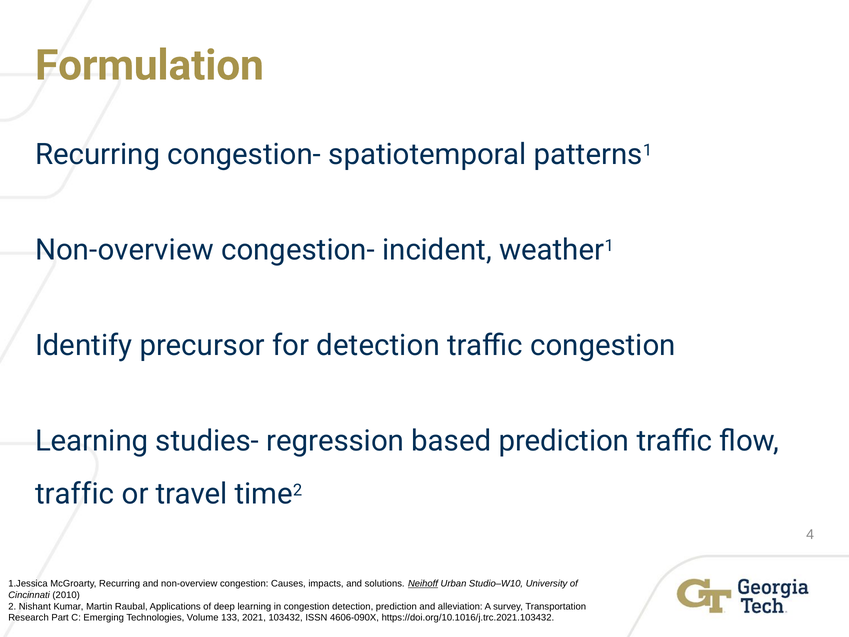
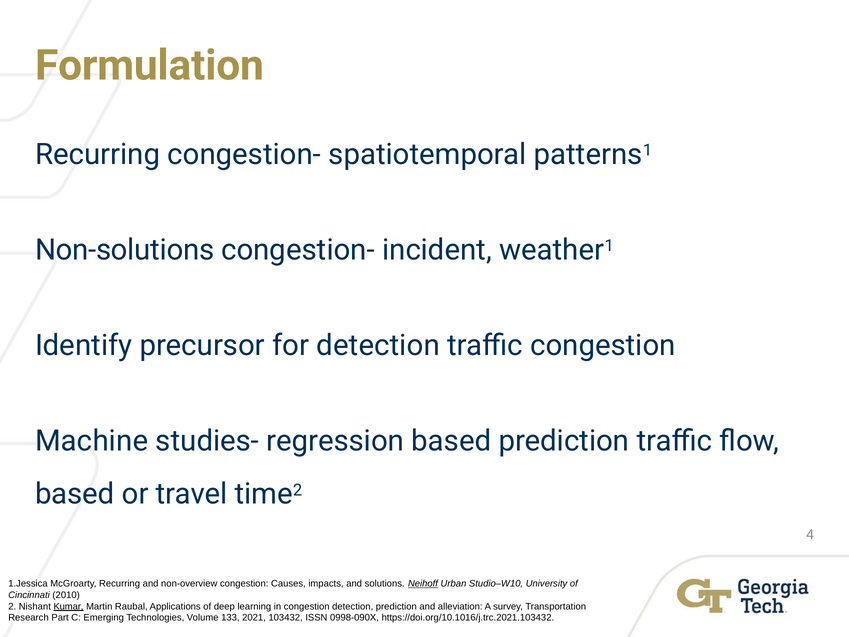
Non-overview at (124, 250): Non-overview -> Non-solutions
Learning at (92, 441): Learning -> Machine
traffic at (75, 494): traffic -> based
Kumar underline: none -> present
4606-090X: 4606-090X -> 0998-090X
